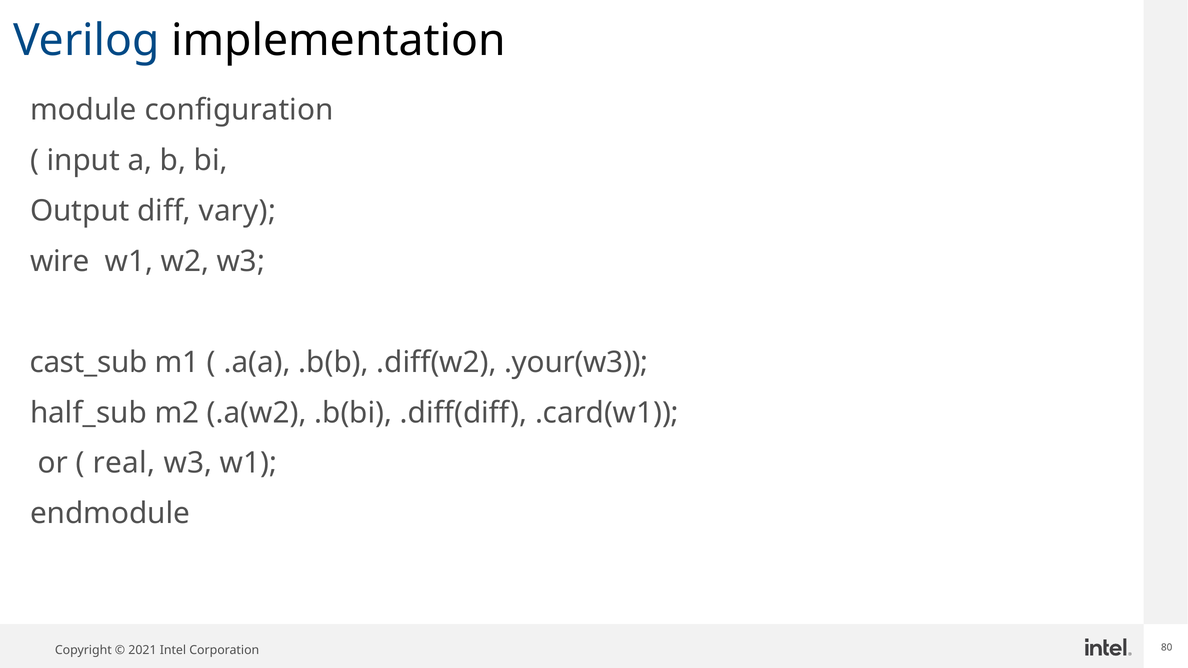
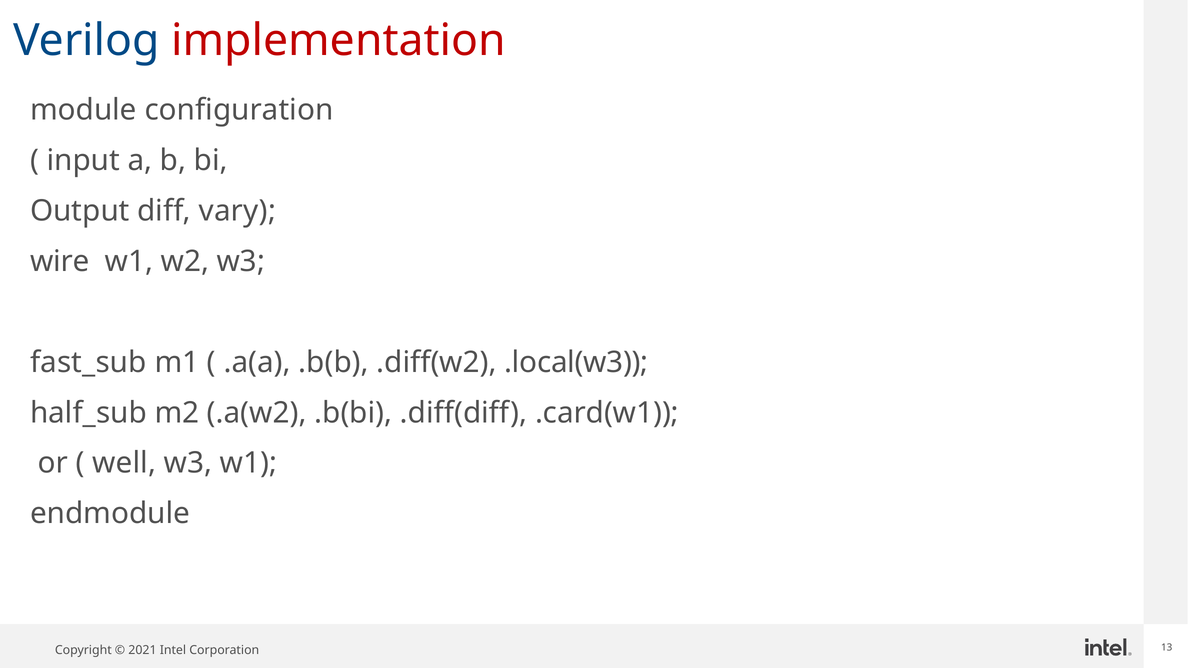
implementation colour: black -> red
cast_sub: cast_sub -> fast_sub
.your(w3: .your(w3 -> .local(w3
real: real -> well
80: 80 -> 13
